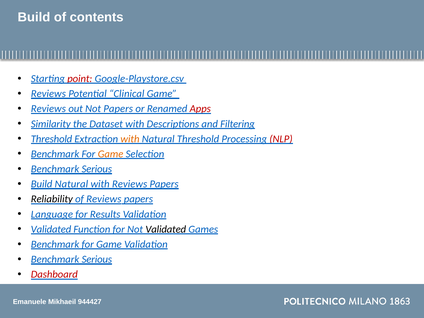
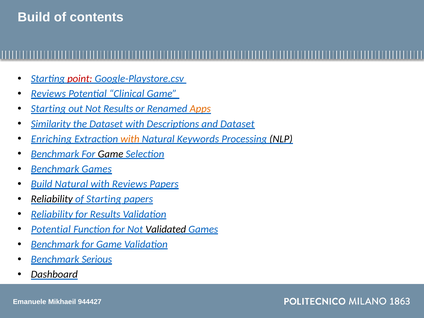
Reviews at (48, 109): Reviews -> Starting
Not Papers: Papers -> Results
Apps colour: red -> orange
and Filtering: Filtering -> Dataset
Threshold at (52, 139): Threshold -> Enriching
Natural Threshold: Threshold -> Keywords
NLP colour: red -> black
Game at (111, 154) colour: orange -> black
Serious at (97, 169): Serious -> Games
of Reviews: Reviews -> Starting
Language at (52, 214): Language -> Reliability
Validated at (51, 229): Validated -> Potential
Dashboard colour: red -> black
